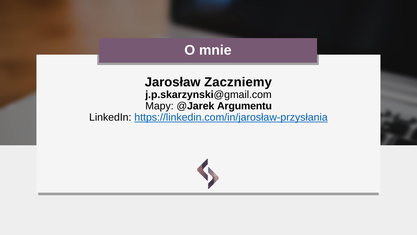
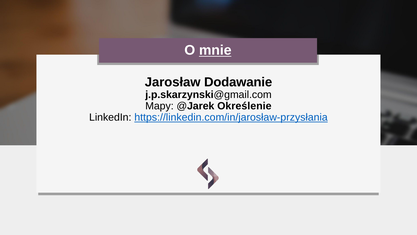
mnie underline: none -> present
Zaczniemy: Zaczniemy -> Dodawanie
Argumentu: Argumentu -> Określenie
